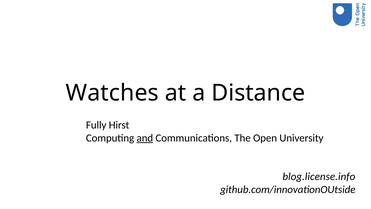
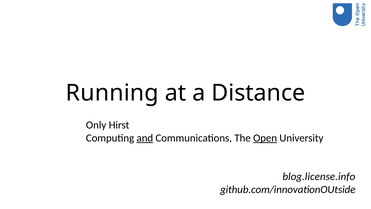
Watches: Watches -> Running
Fully: Fully -> Only
Open underline: none -> present
